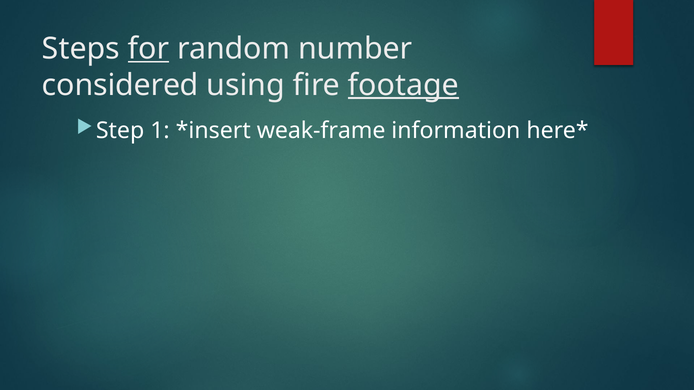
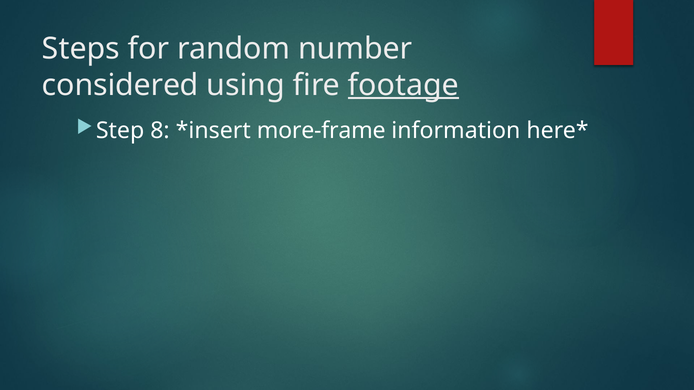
for underline: present -> none
1: 1 -> 8
weak-frame: weak-frame -> more-frame
